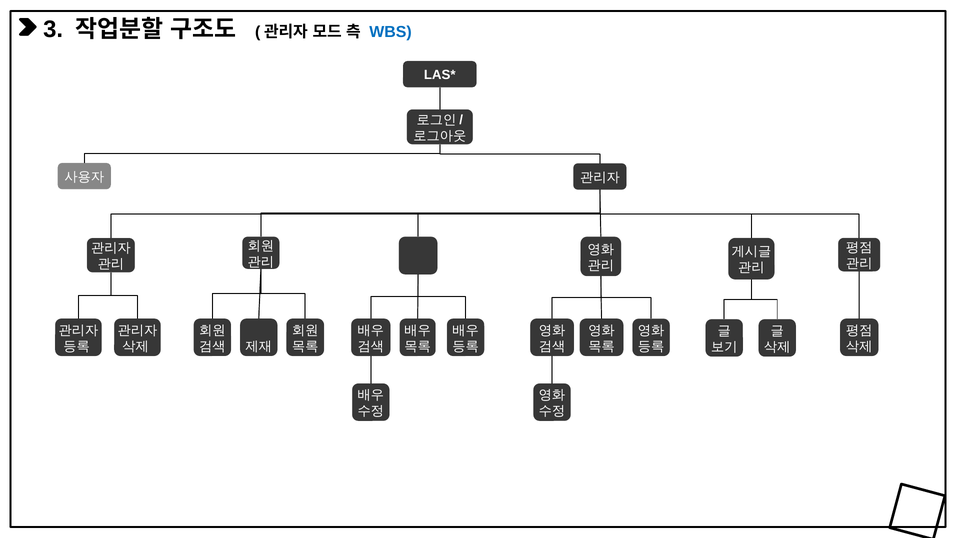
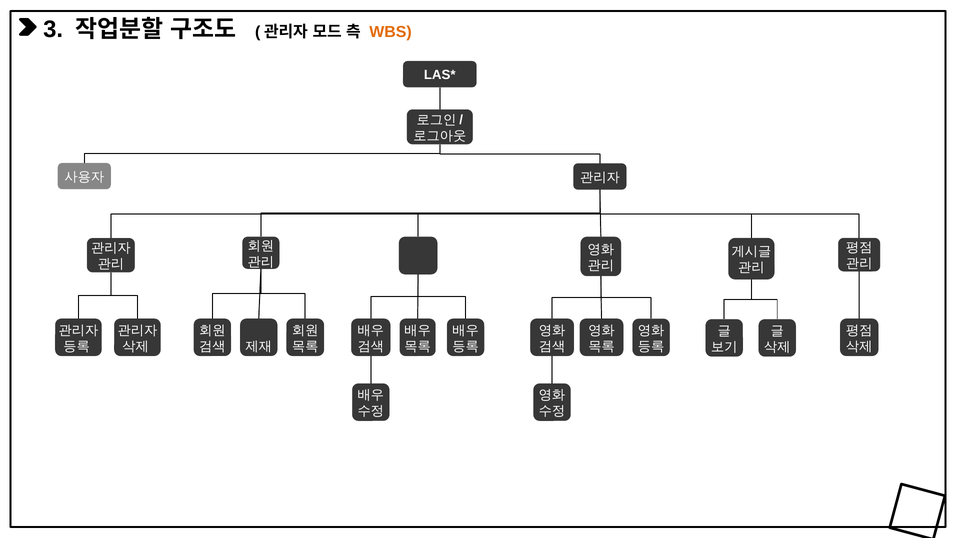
WBS colour: blue -> orange
